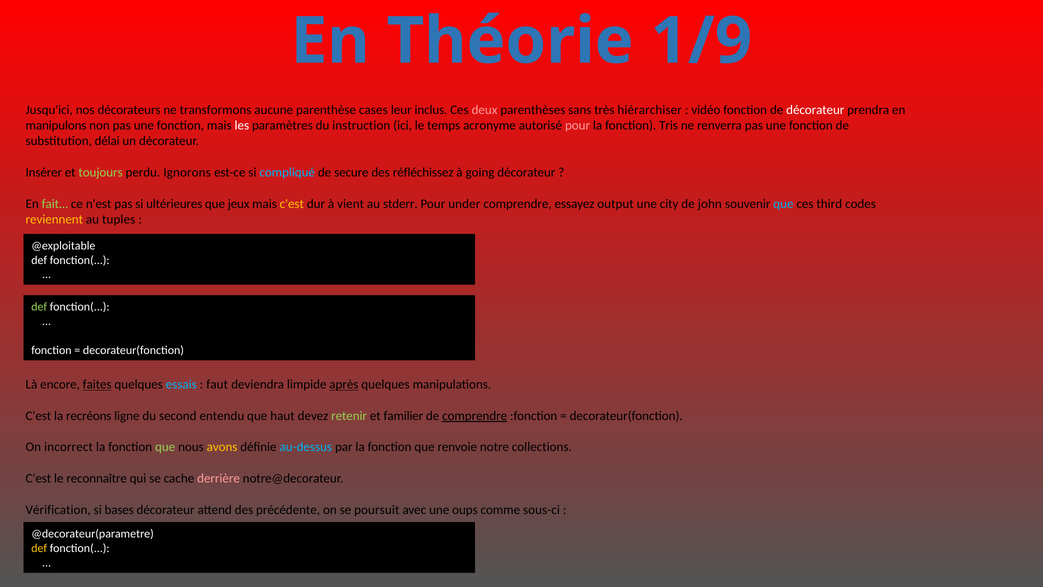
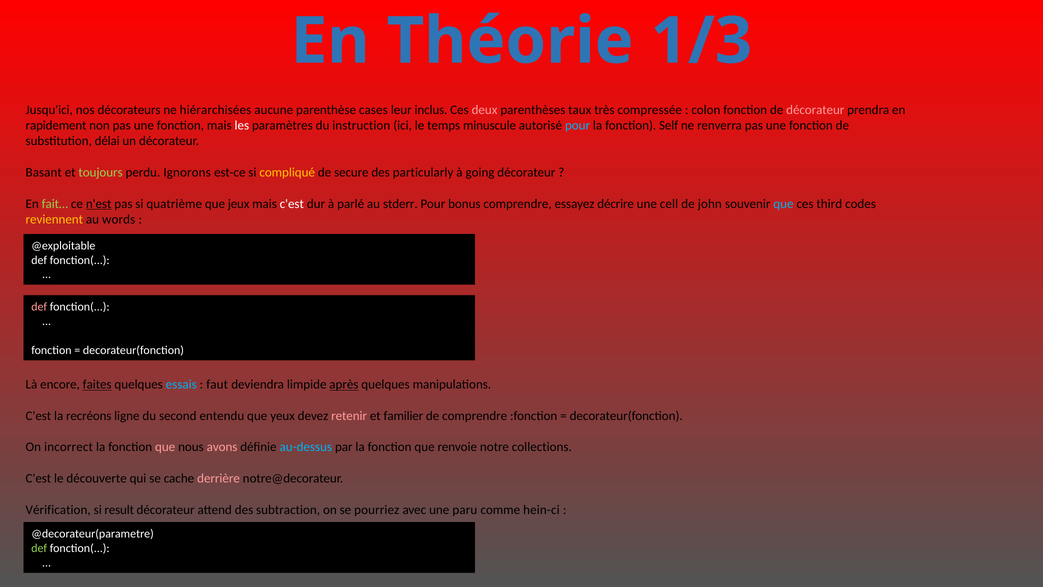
1/9: 1/9 -> 1/3
transformons: transformons -> hiérarchisées
sans: sans -> taux
hiérarchiser: hiérarchiser -> compressée
vidéo: vidéo -> colon
décorateur at (815, 110) colour: white -> pink
manipulons: manipulons -> rapidement
acronyme: acronyme -> minuscule
pour at (578, 125) colour: pink -> light blue
Tris: Tris -> Self
Insérer: Insérer -> Basant
compliqué colour: light blue -> yellow
réfléchissez: réfléchissez -> particularly
n'est underline: none -> present
ultérieures: ultérieures -> quatrième
c'est at (292, 204) colour: yellow -> white
vient: vient -> parlé
under: under -> bonus
output: output -> décrire
city: city -> cell
tuples: tuples -> words
def at (39, 307) colour: light green -> pink
haut: haut -> yeux
retenir colour: light green -> pink
comprendre at (475, 416) underline: present -> none
que at (165, 447) colour: light green -> pink
avons colour: yellow -> pink
reconnaître: reconnaître -> découverte
bases: bases -> result
précédente: précédente -> subtraction
poursuit: poursuit -> pourriez
oups: oups -> paru
sous-ci: sous-ci -> hein-ci
def at (39, 548) colour: yellow -> light green
